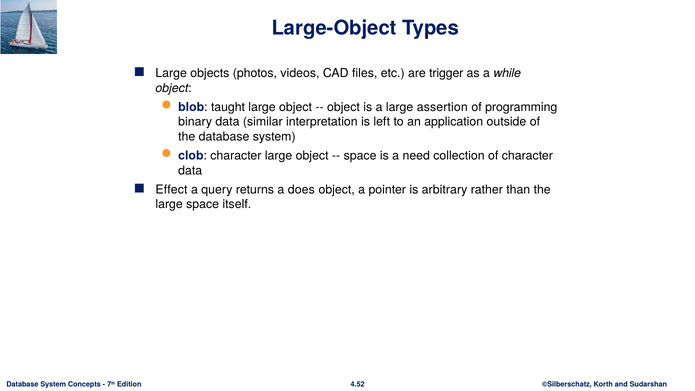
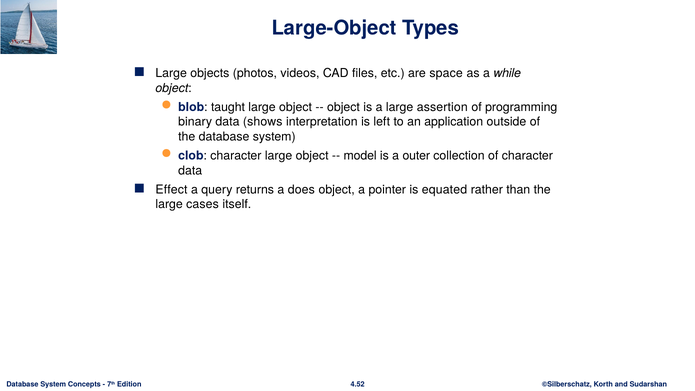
trigger: trigger -> space
similar: similar -> shows
space at (360, 156): space -> model
need: need -> outer
arbitrary: arbitrary -> equated
large space: space -> cases
